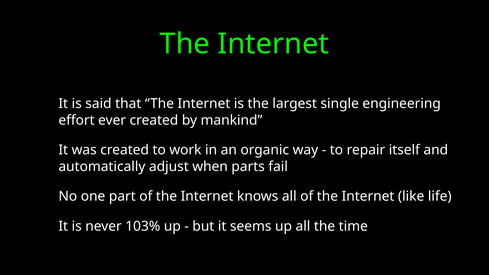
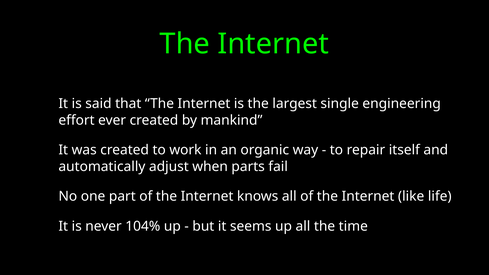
103%: 103% -> 104%
